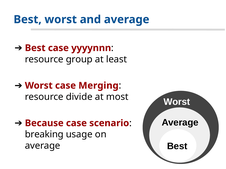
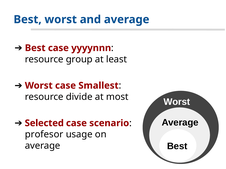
Merging: Merging -> Smallest
Because: Because -> Selected
breaking: breaking -> profesor
